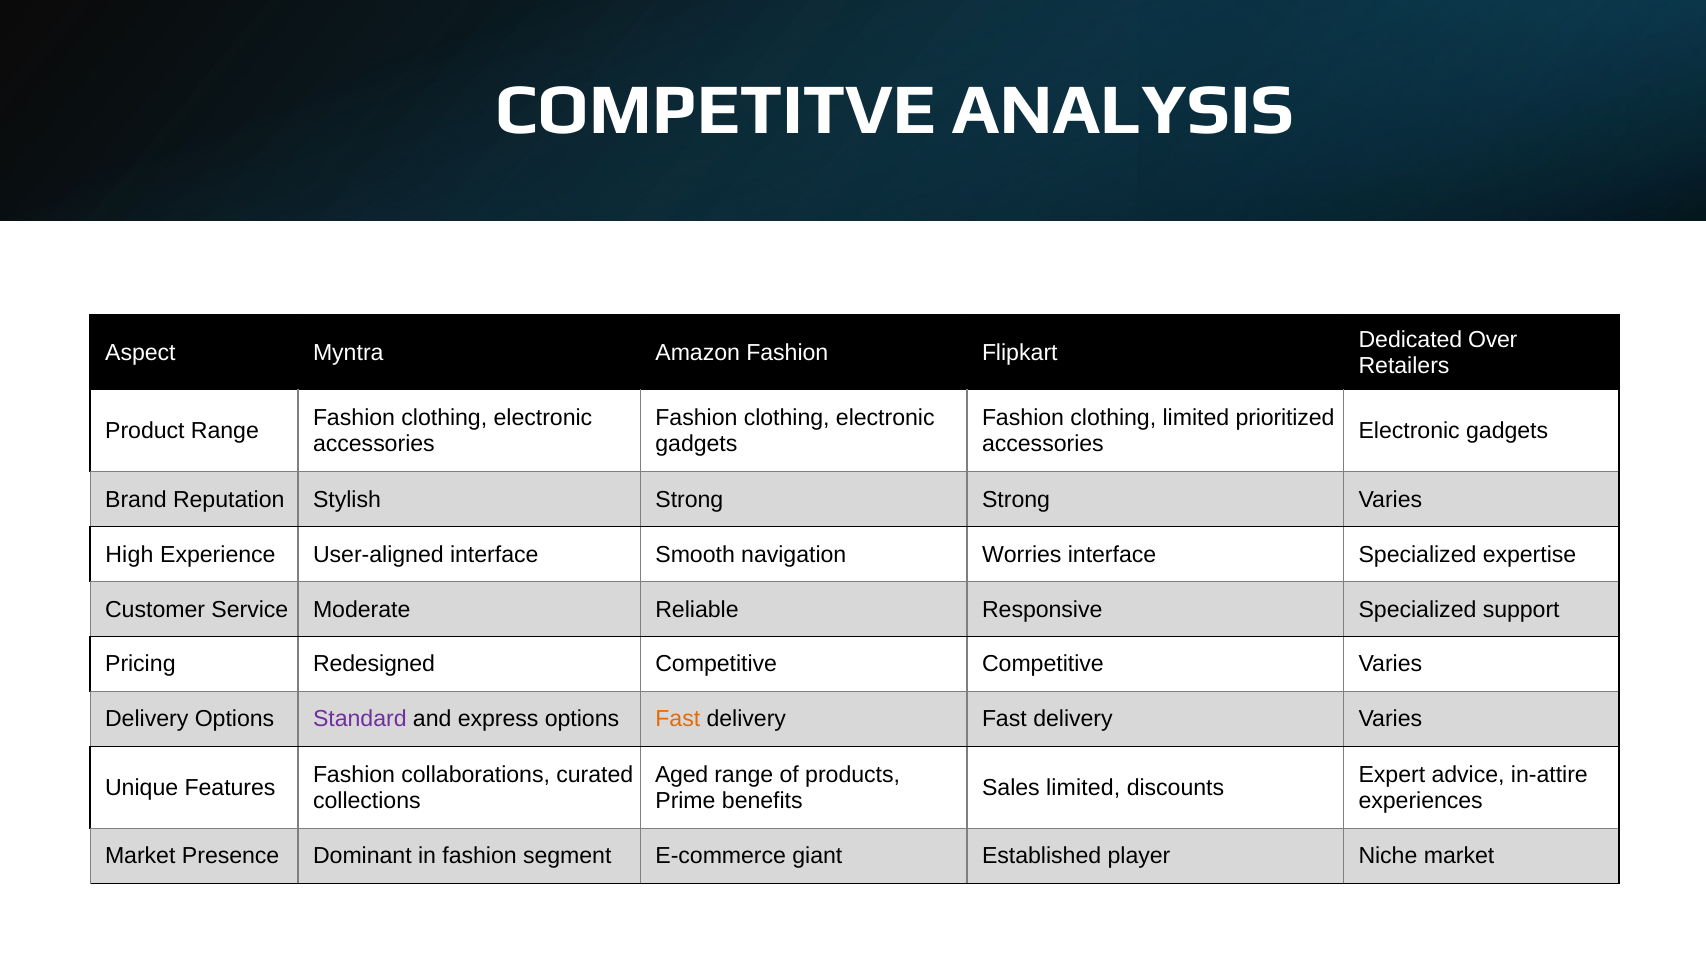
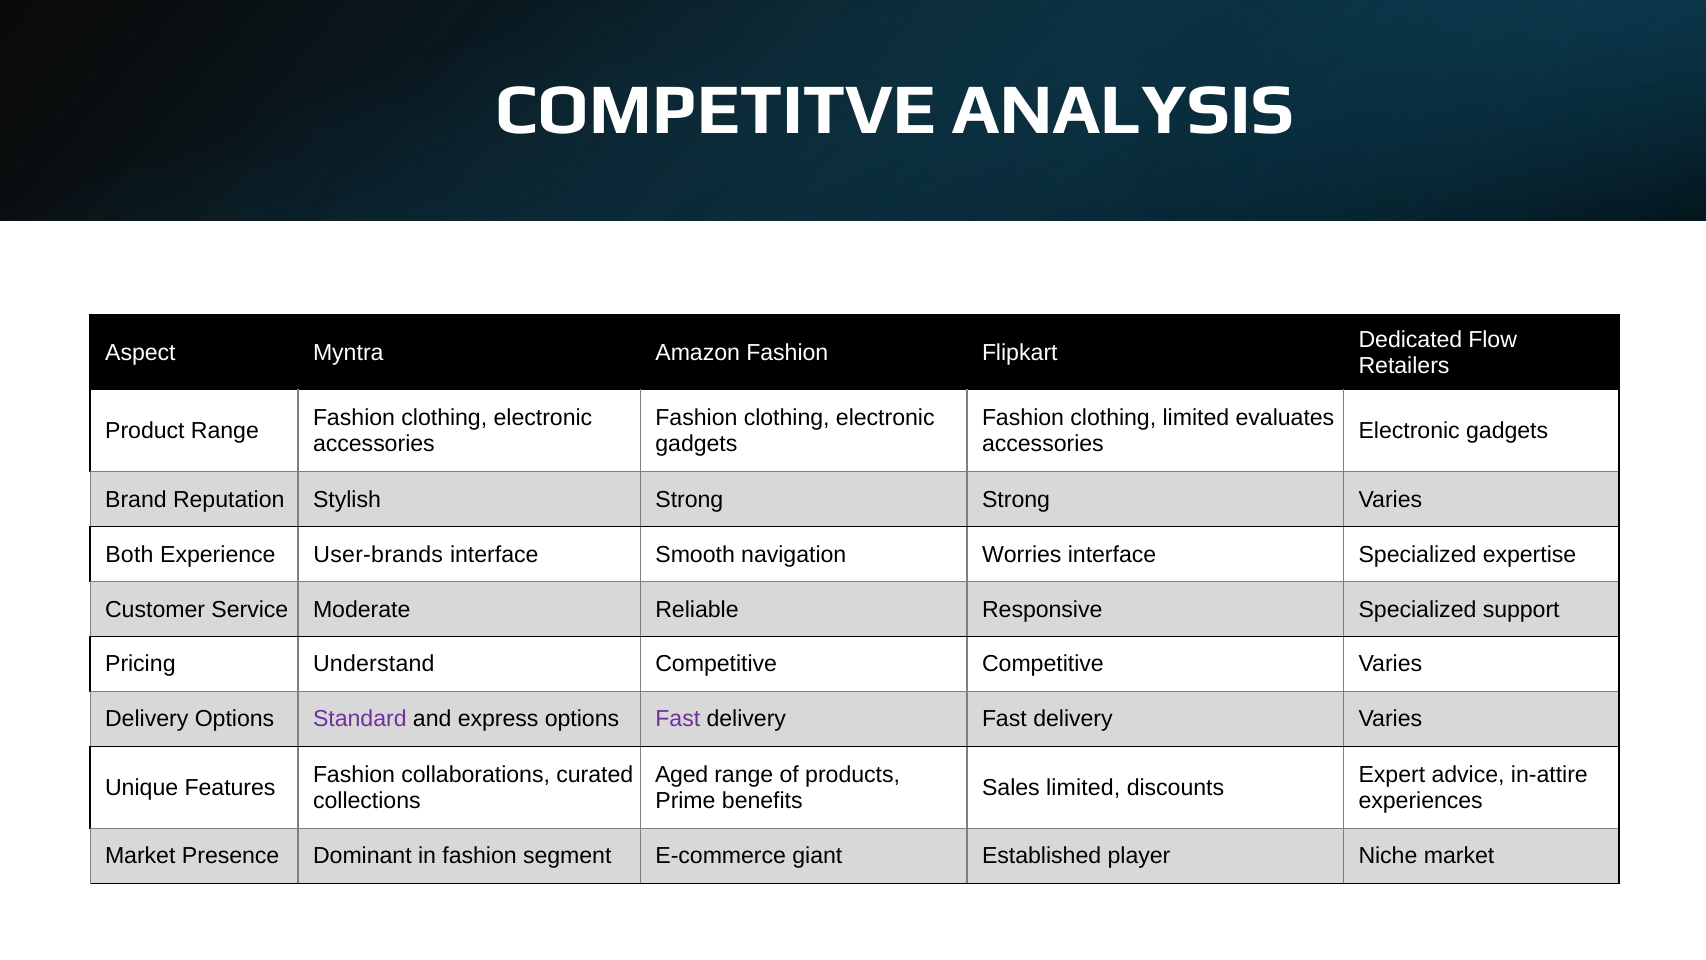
Over: Over -> Flow
prioritized: prioritized -> evaluates
High: High -> Both
User-aligned: User-aligned -> User-brands
Redesigned: Redesigned -> Understand
Fast at (678, 719) colour: orange -> purple
